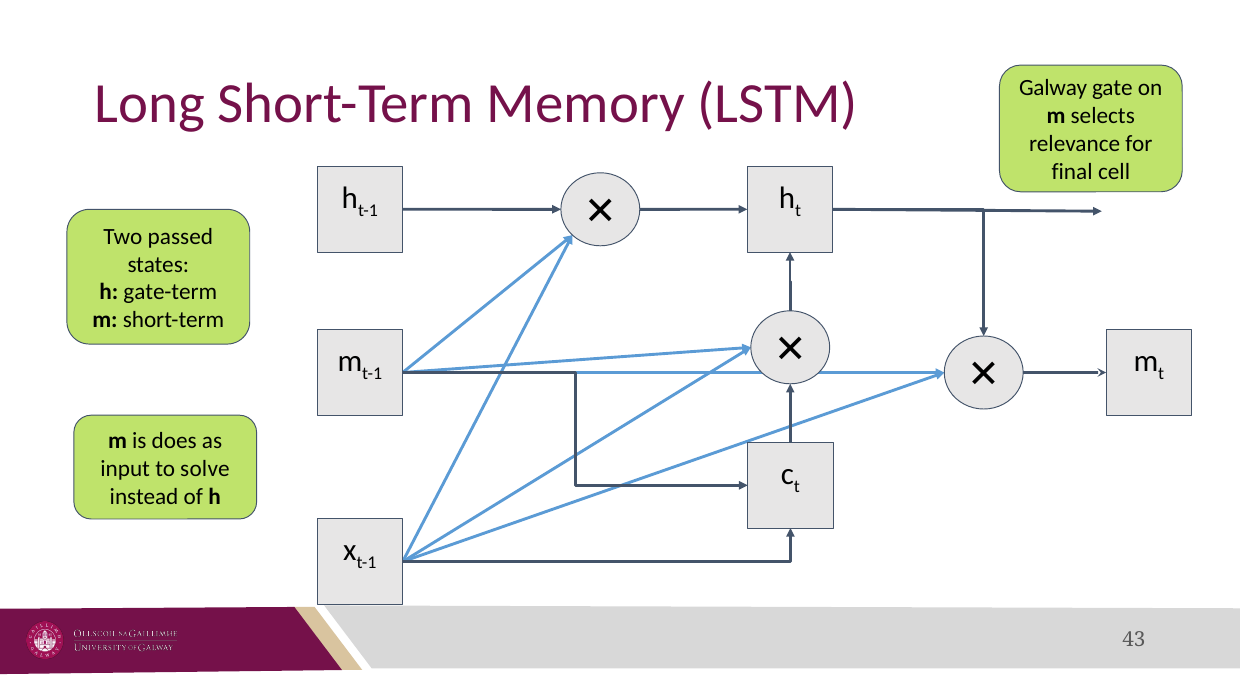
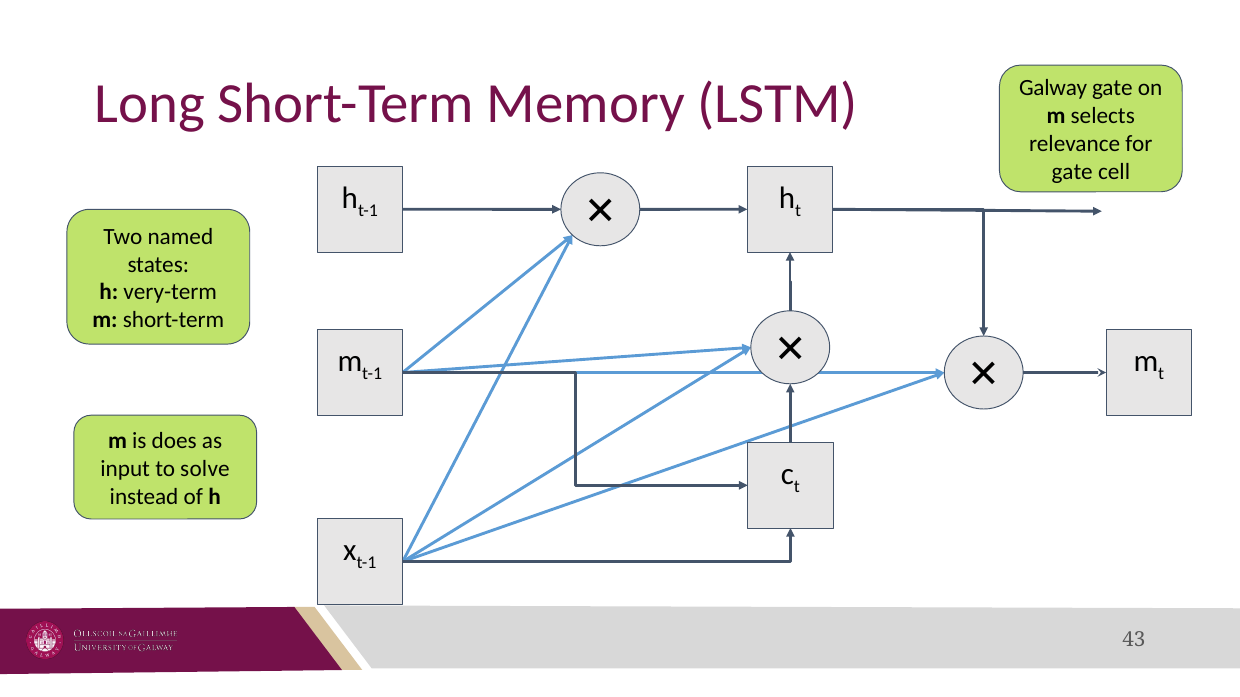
final at (1072, 172): final -> gate
passed: passed -> named
gate-term: gate-term -> very-term
